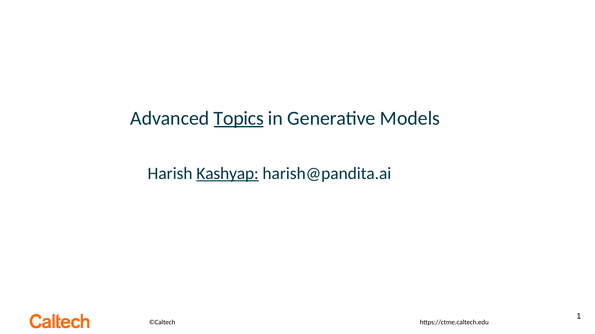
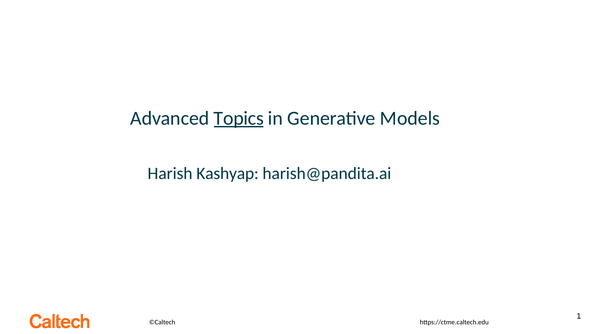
Kashyap underline: present -> none
